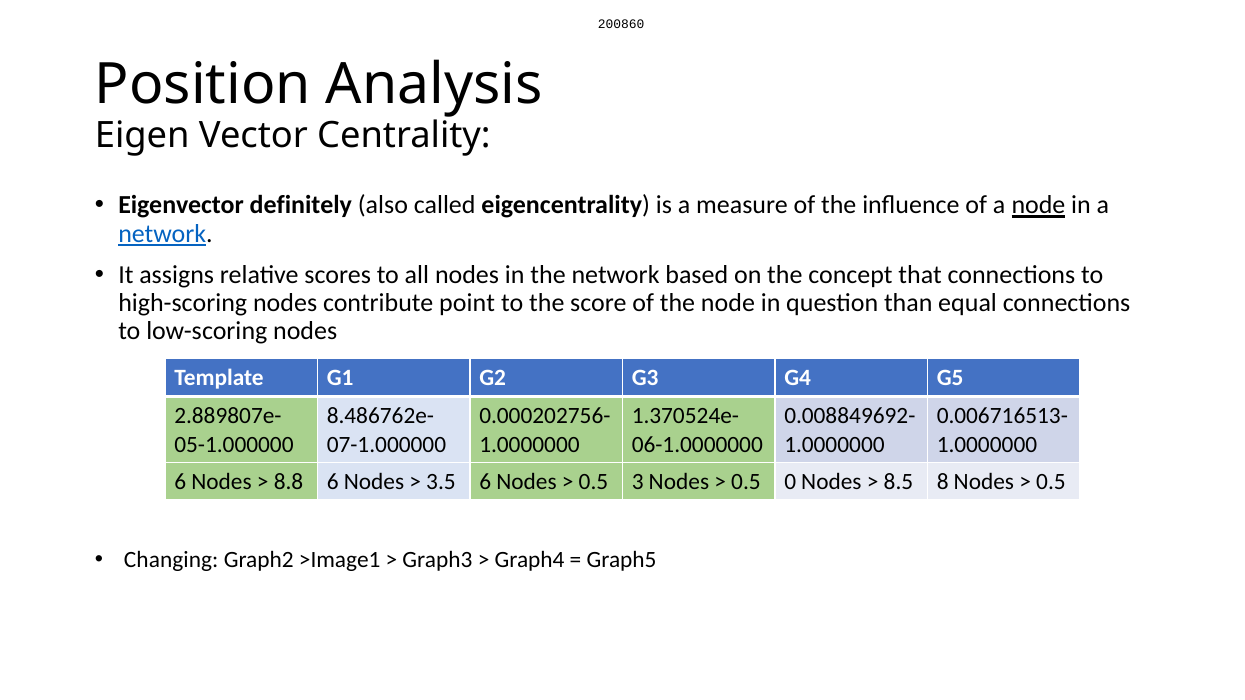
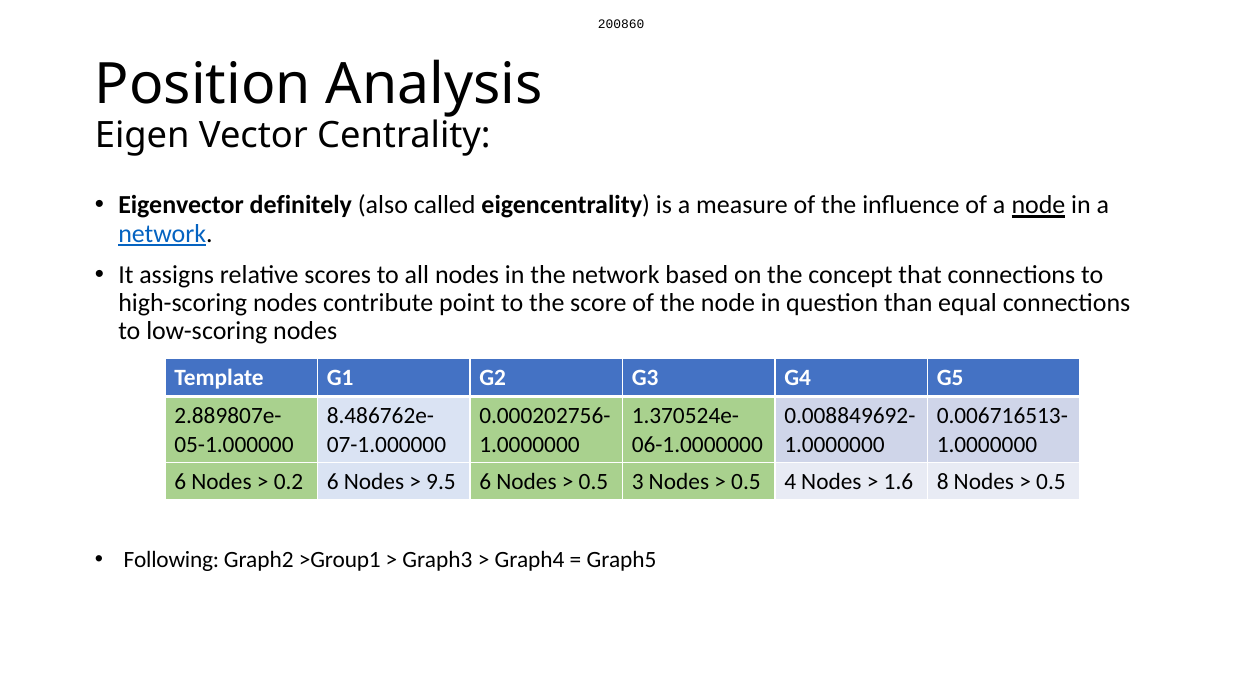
8.8: 8.8 -> 0.2
3.5: 3.5 -> 9.5
0: 0 -> 4
8.5: 8.5 -> 1.6
Changing: Changing -> Following
>Image1: >Image1 -> >Group1
